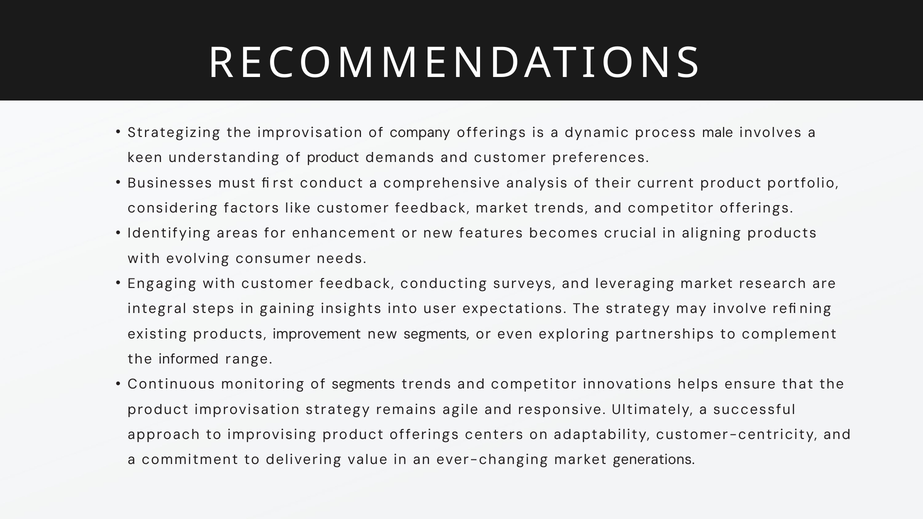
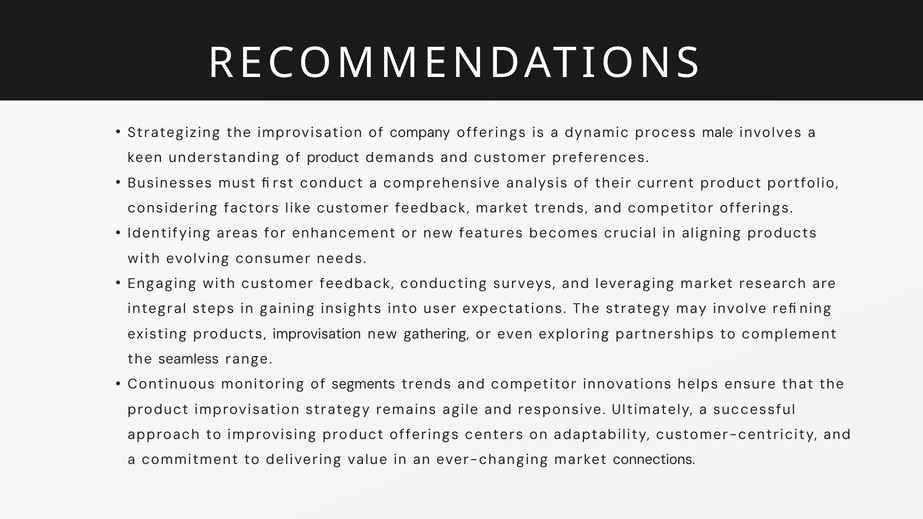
products improvement: improvement -> improvisation
new segments: segments -> gathering
informed: informed -> seamless
generations: generations -> connections
